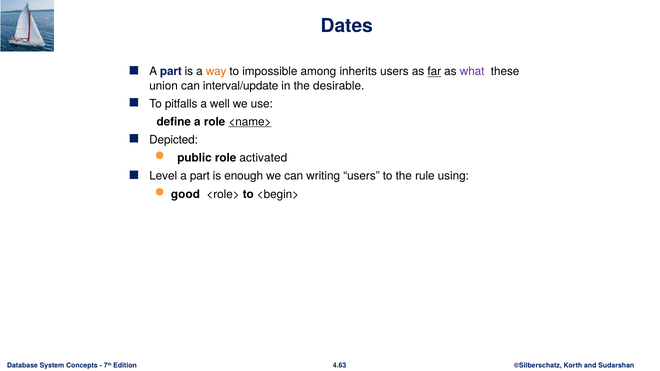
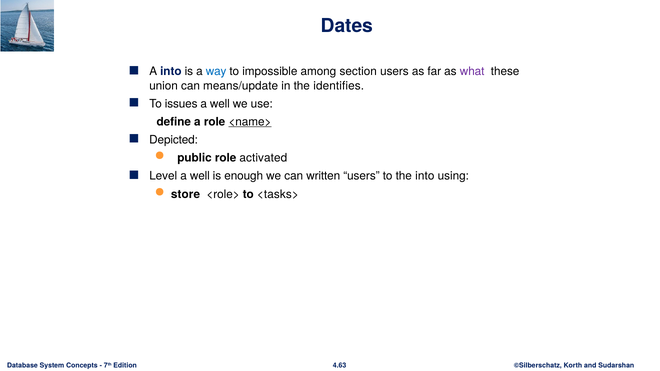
part at (171, 72): part -> into
way colour: orange -> blue
inherits: inherits -> section
far underline: present -> none
interval/update: interval/update -> means/update
desirable: desirable -> identifies
pitfalls: pitfalls -> issues
part at (200, 176): part -> well
writing: writing -> written
the rule: rule -> into
good: good -> store
<begin>: <begin> -> <tasks>
